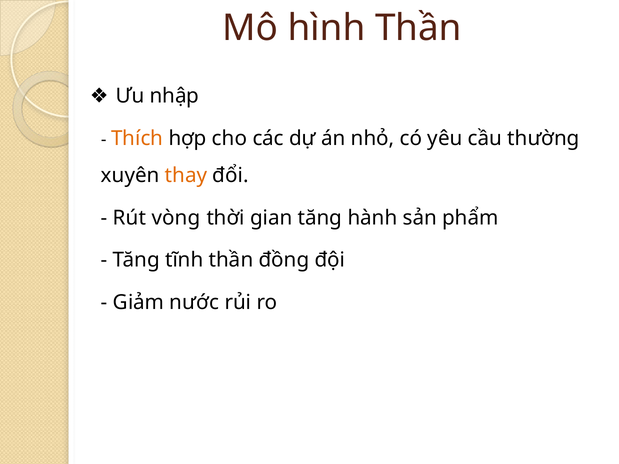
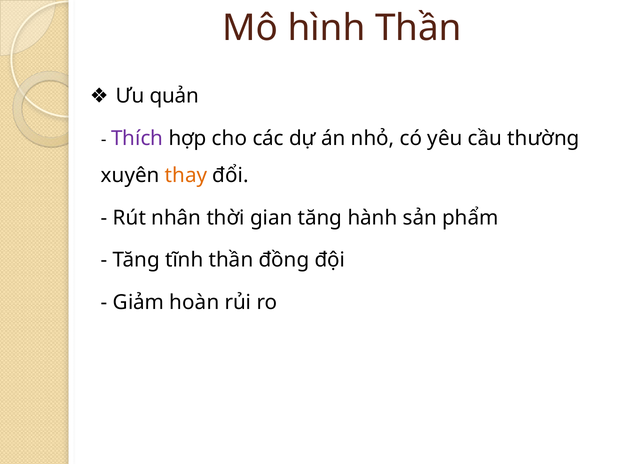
nhập: nhập -> quản
Thích colour: orange -> purple
vòng: vòng -> nhân
nước: nước -> hoàn
